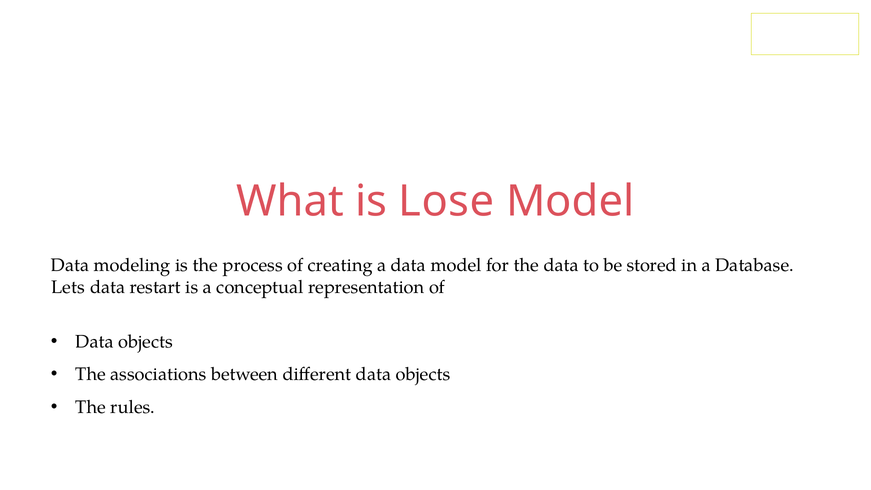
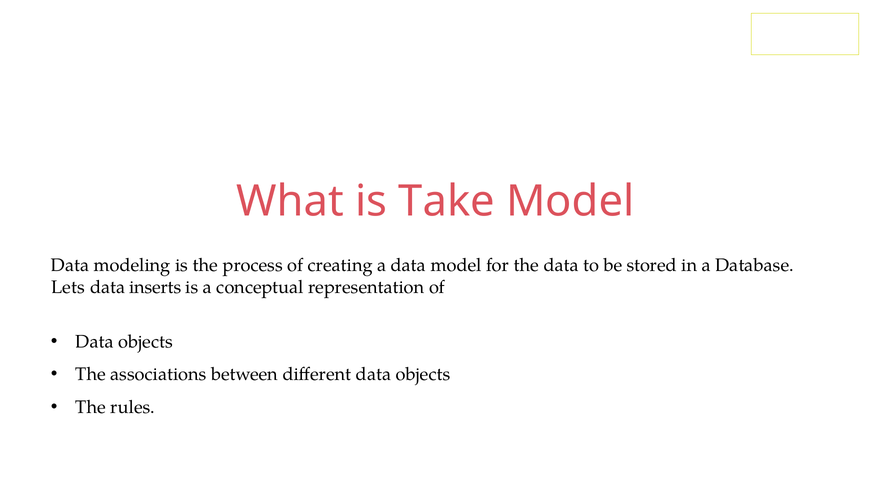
Lose: Lose -> Take
restart: restart -> inserts
